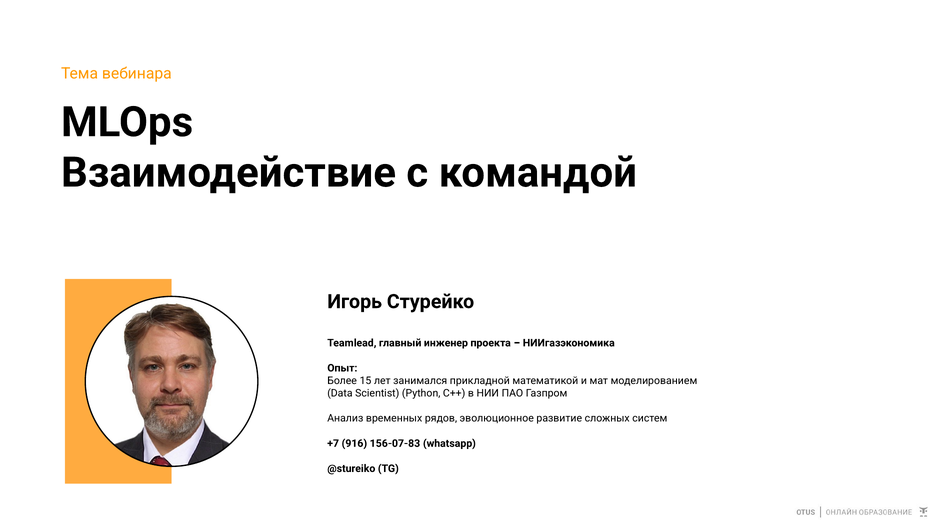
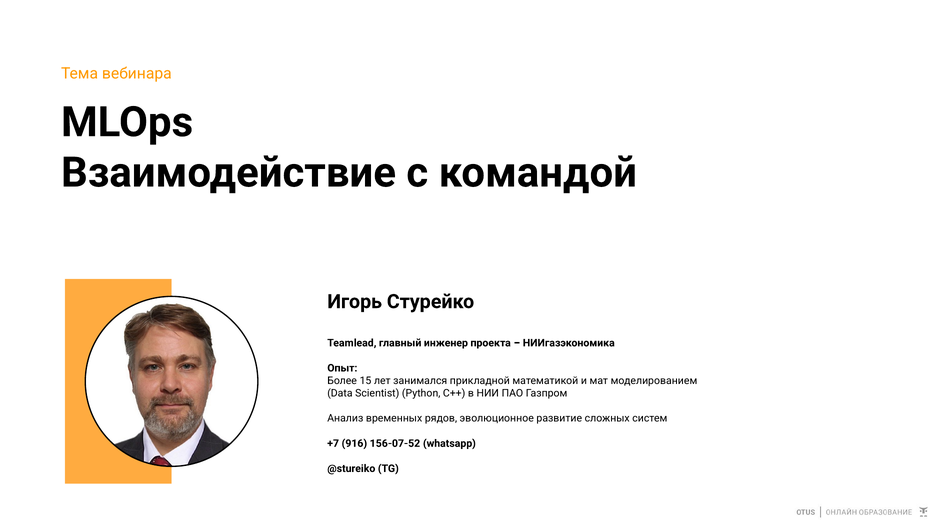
156-07-83: 156-07-83 -> 156-07-52
